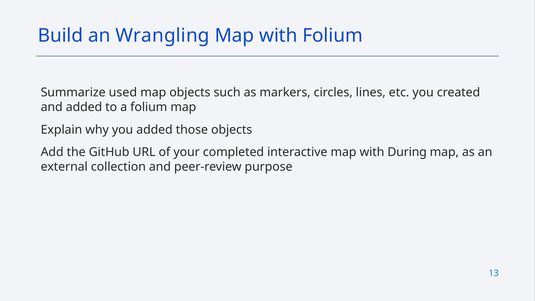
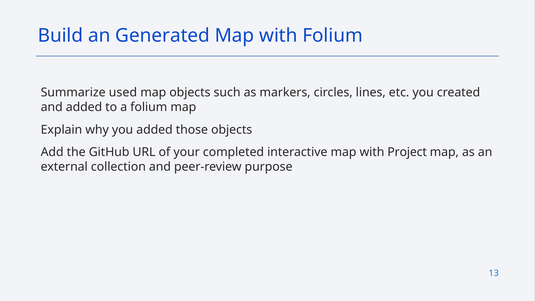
Wrangling: Wrangling -> Generated
During: During -> Project
